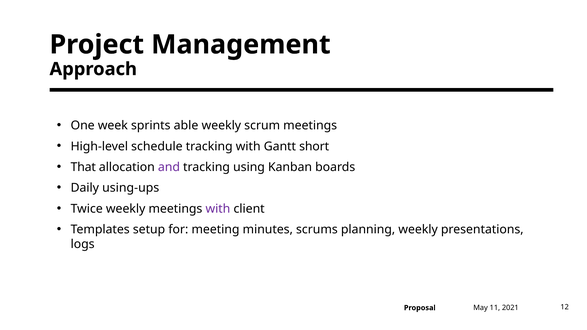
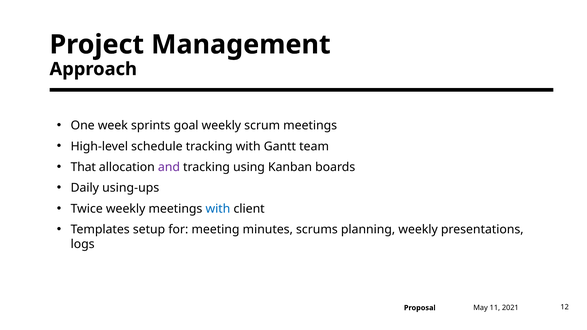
able: able -> goal
short: short -> team
with at (218, 209) colour: purple -> blue
